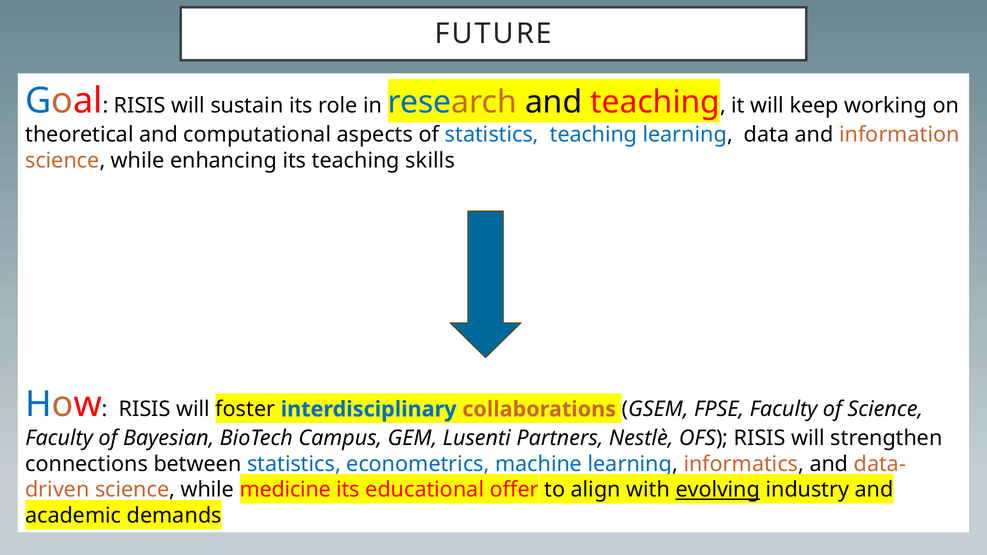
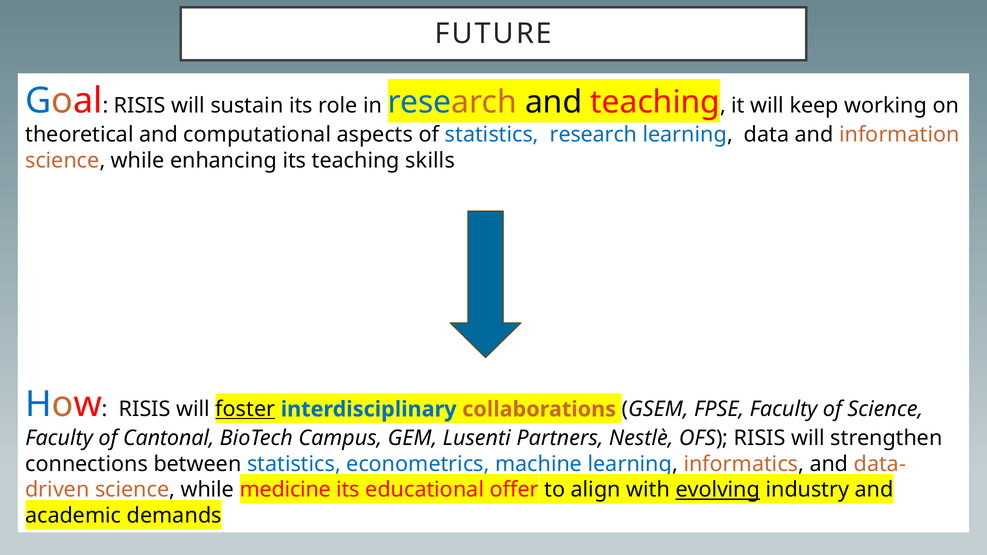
statistics teaching: teaching -> research
foster underline: none -> present
Bayesian: Bayesian -> Cantonal
